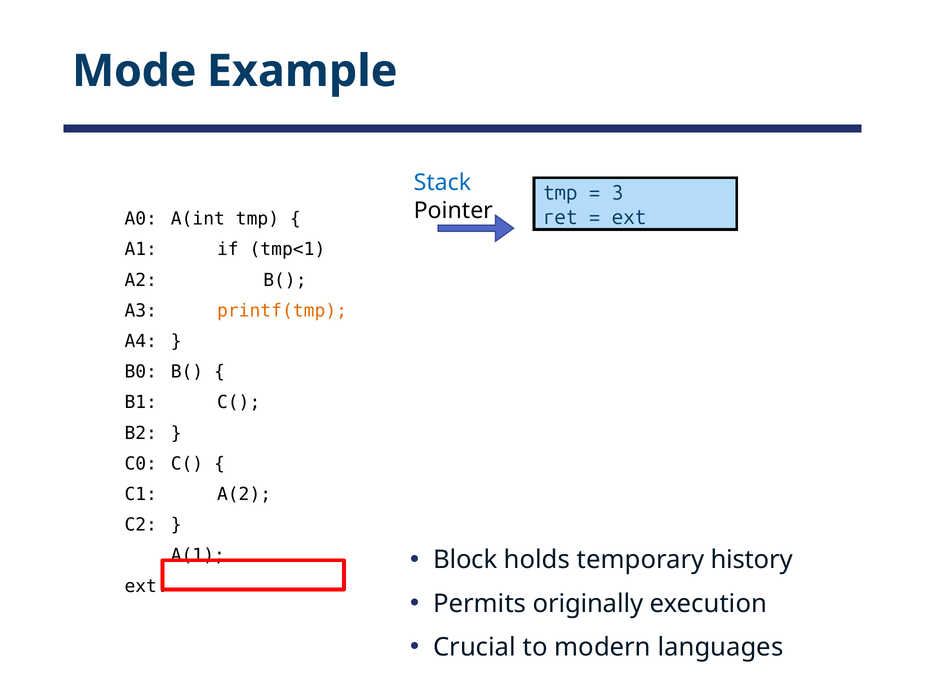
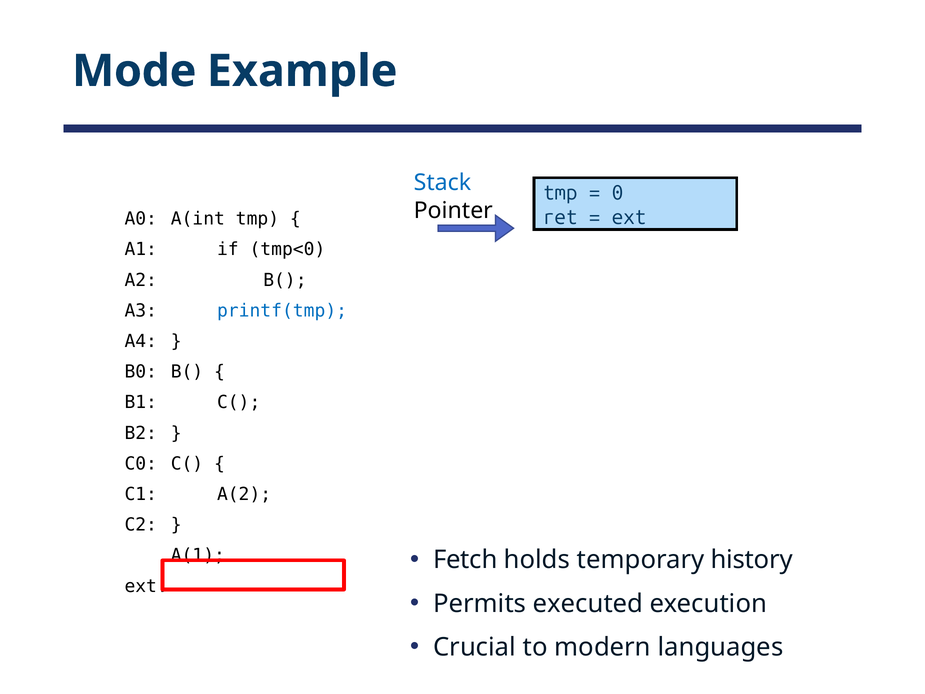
3: 3 -> 0
tmp<1: tmp<1 -> tmp<0
printf(tmp colour: orange -> blue
Block: Block -> Fetch
originally: originally -> executed
